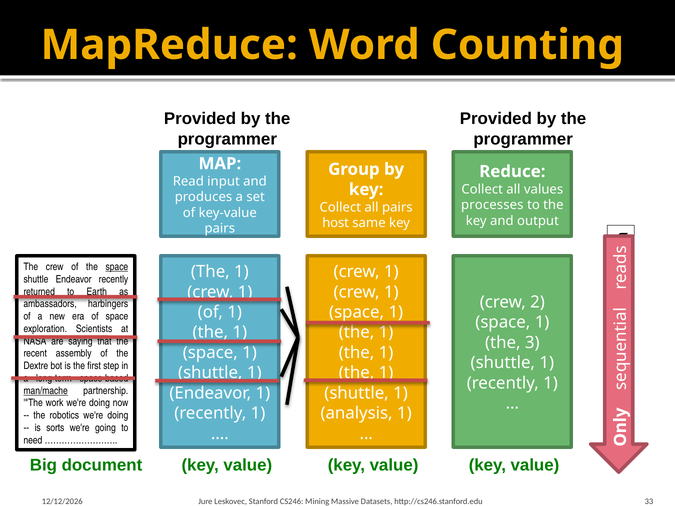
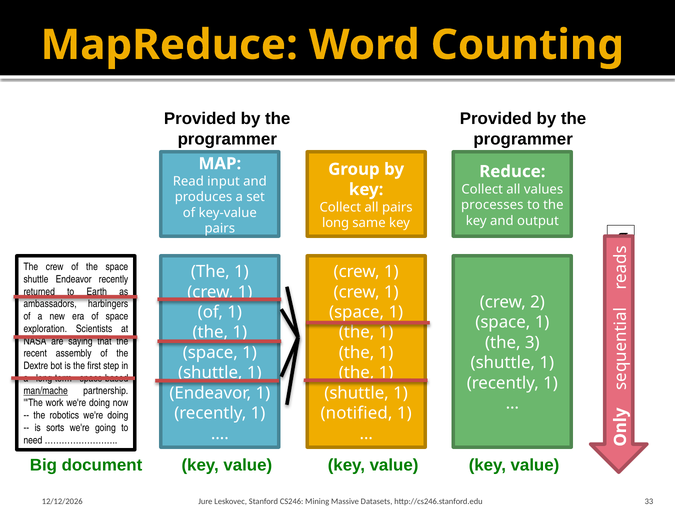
host: host -> long
space at (117, 267) underline: present -> none
analysis: analysis -> notified
